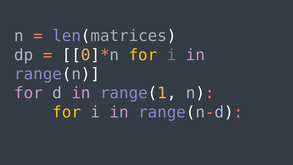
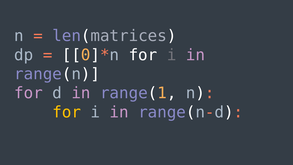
for at (143, 55) colour: yellow -> white
